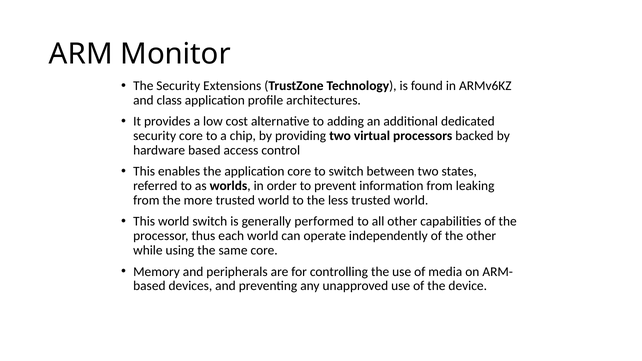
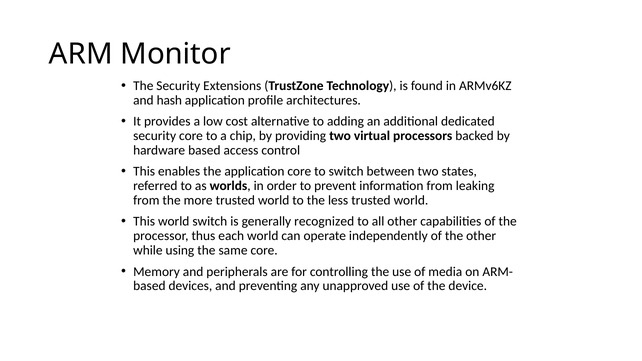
class: class -> hash
performed: performed -> recognized
